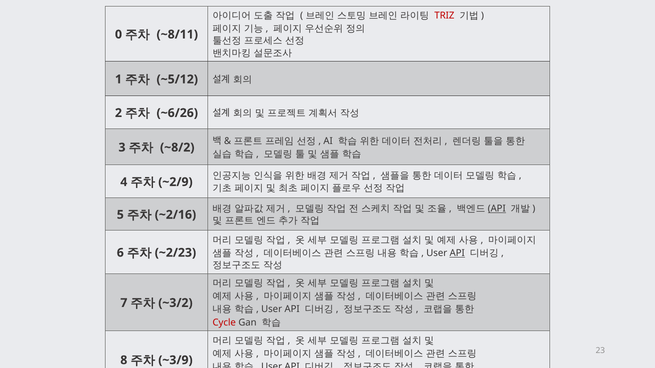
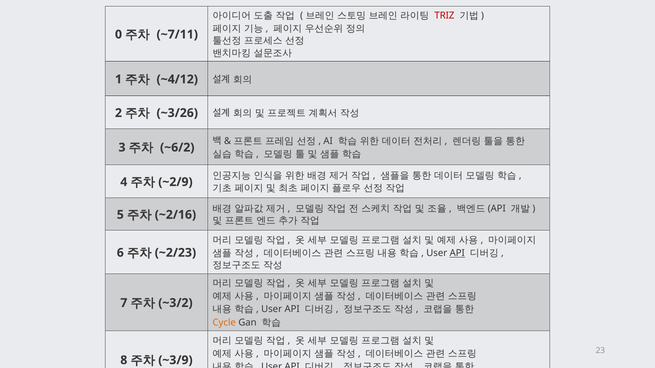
~8/11: ~8/11 -> ~7/11
~5/12: ~5/12 -> ~4/12
~6/26: ~6/26 -> ~3/26
~8/2: ~8/2 -> ~6/2
API at (497, 209) underline: present -> none
Cycle at (224, 323) colour: red -> orange
